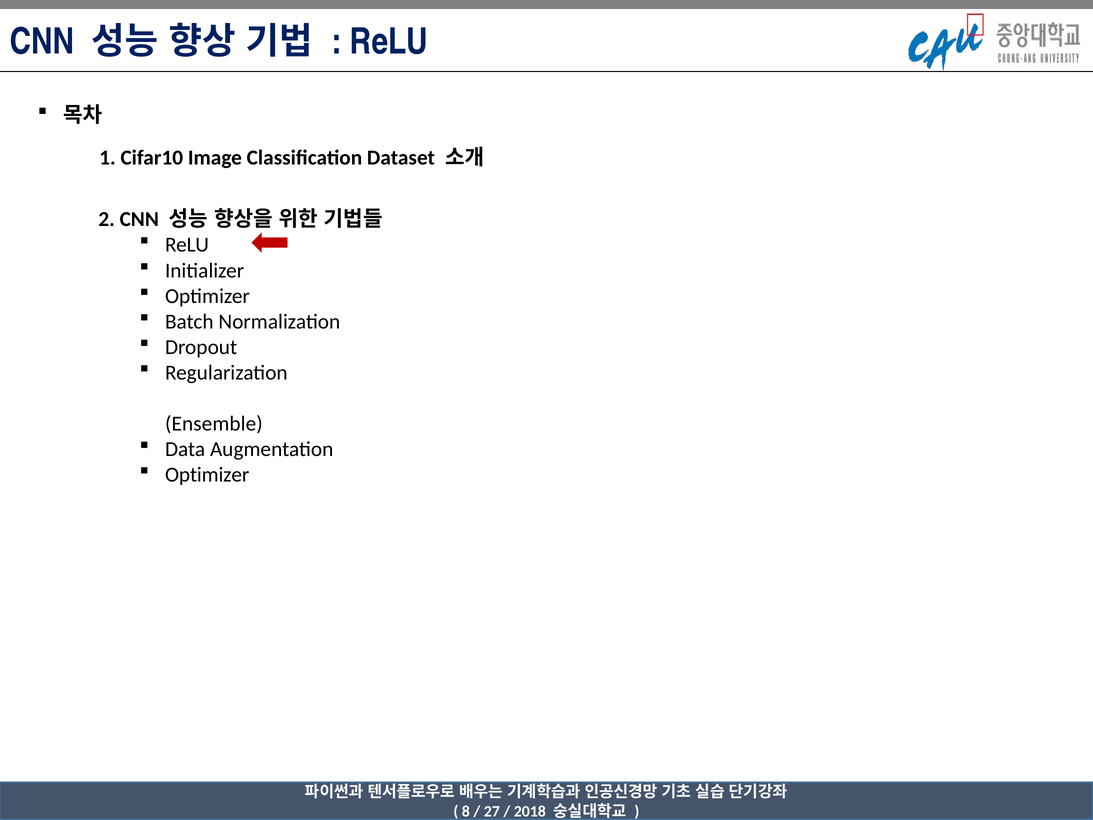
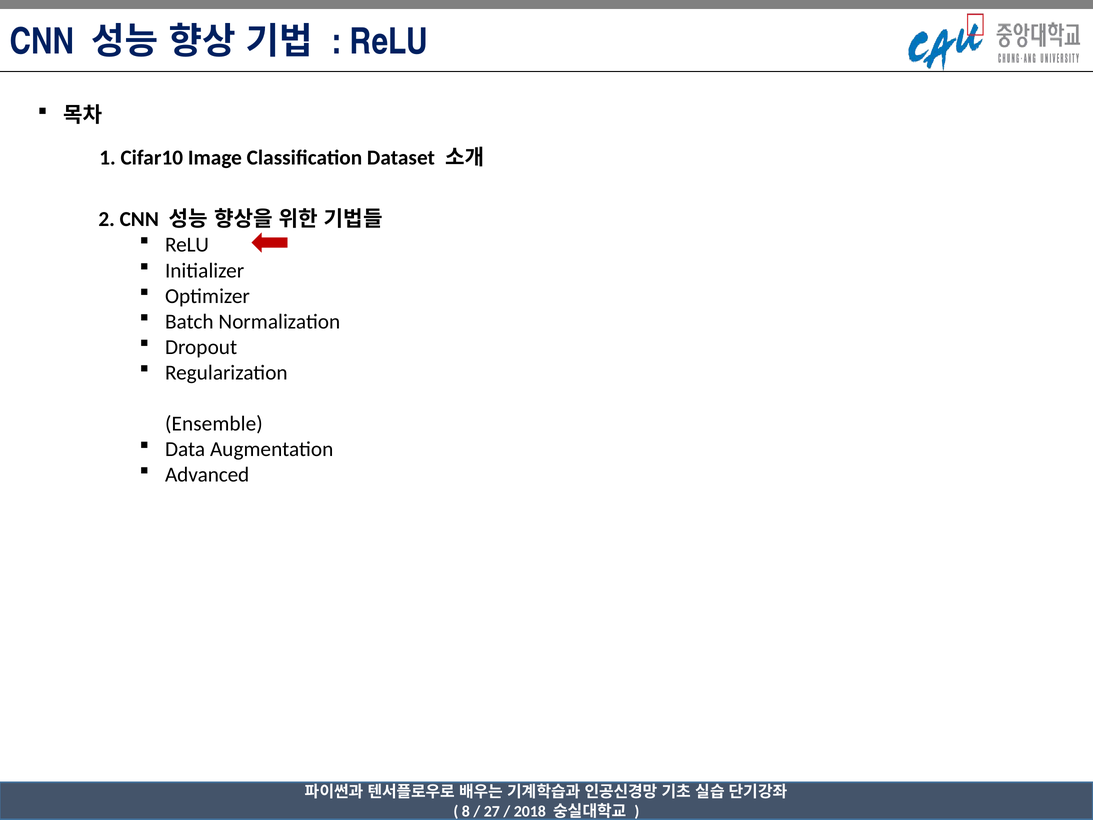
Optimizer at (207, 475): Optimizer -> Advanced
